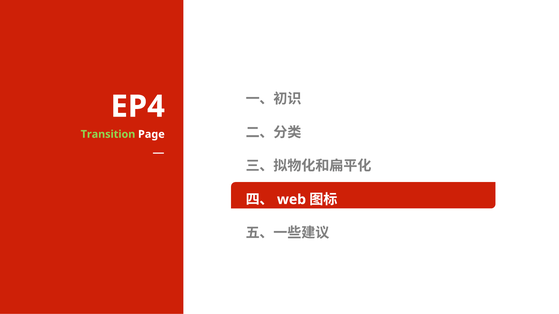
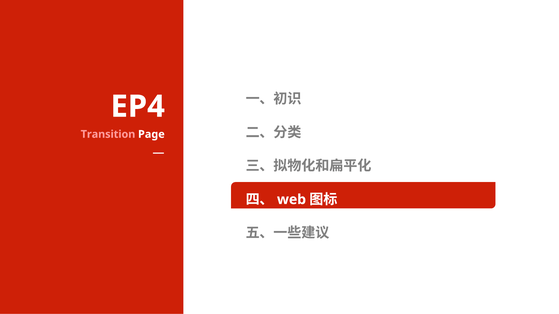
Transition colour: light green -> pink
